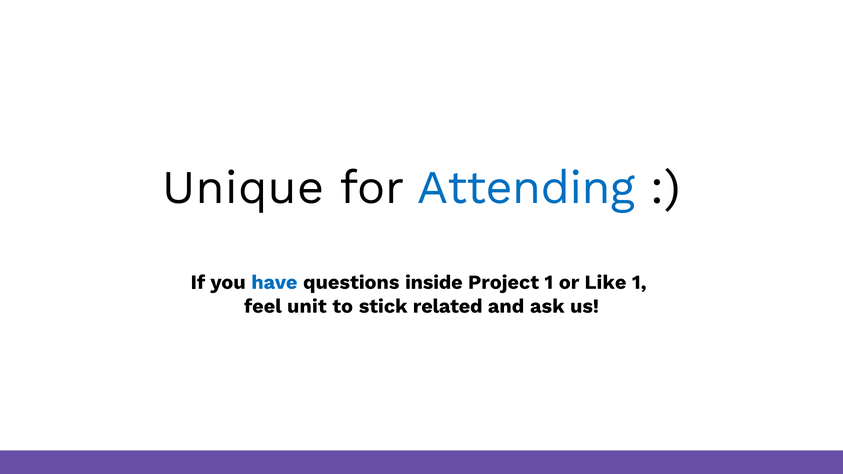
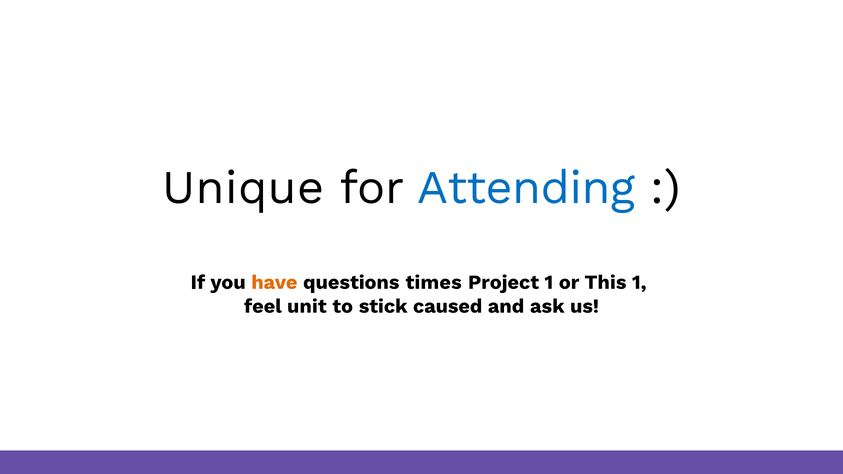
have colour: blue -> orange
inside: inside -> times
Like: Like -> This
related: related -> caused
